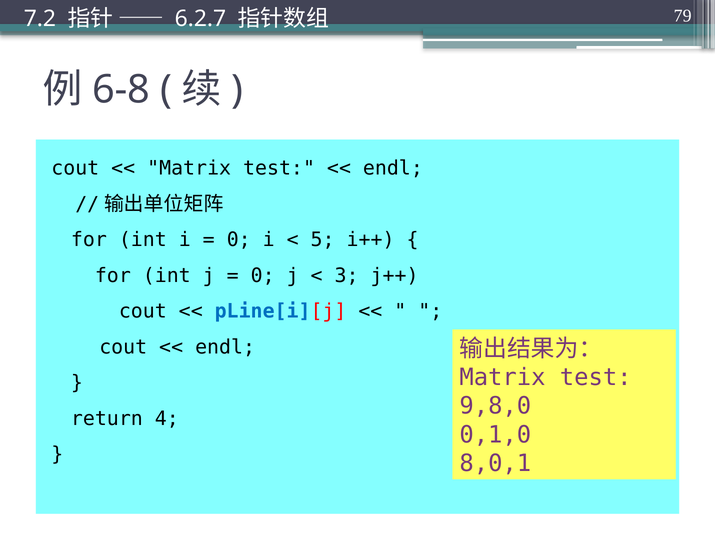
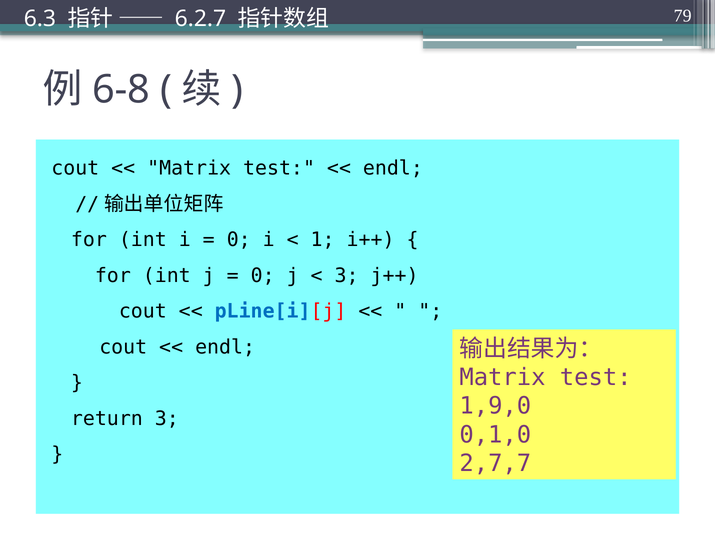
7.2: 7.2 -> 6.3
5: 5 -> 1
9,8,0: 9,8,0 -> 1,9,0
return 4: 4 -> 3
8,0,1: 8,0,1 -> 2,7,7
